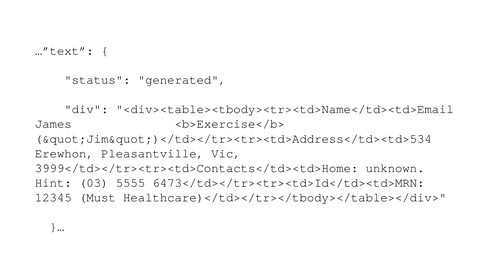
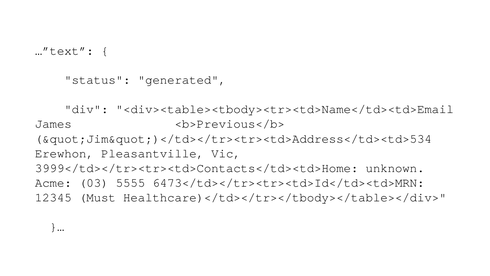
<b>Exercise</b>: <b>Exercise</b> -> <b>Previous</b>
Hint: Hint -> Acme
